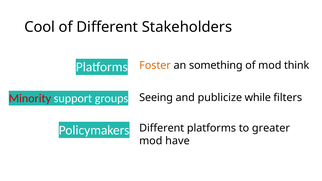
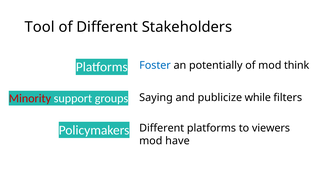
Cool: Cool -> Tool
Foster colour: orange -> blue
something: something -> potentially
Seeing: Seeing -> Saying
greater: greater -> viewers
